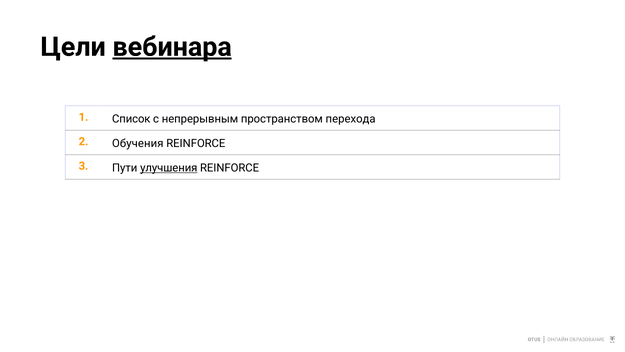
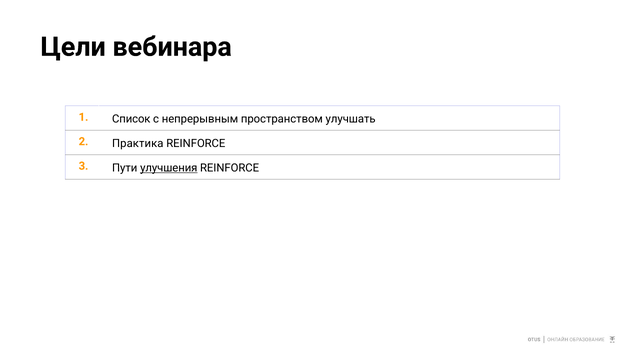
вебинара underline: present -> none
перехода: перехода -> улучшать
Обучения: Обучения -> Практика
